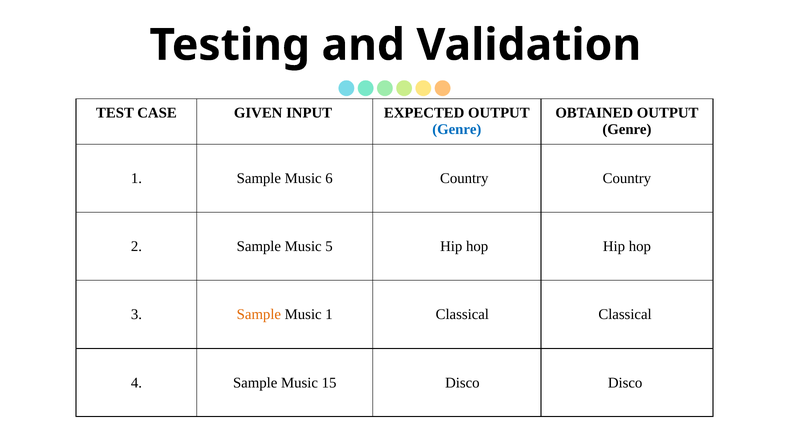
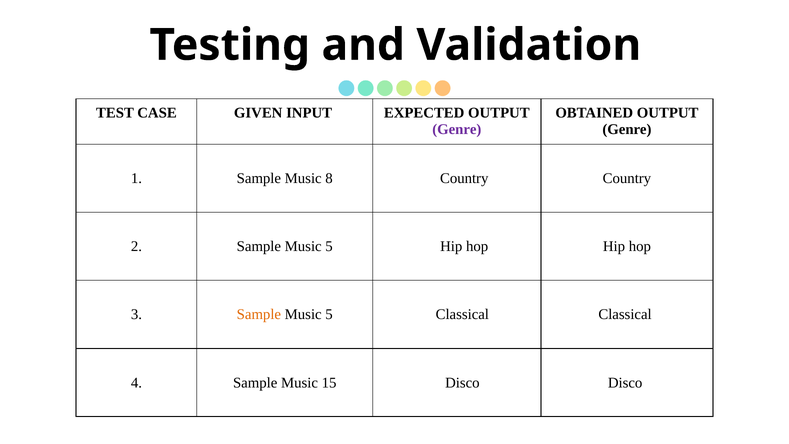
Genre at (457, 129) colour: blue -> purple
6: 6 -> 8
1 at (329, 314): 1 -> 5
